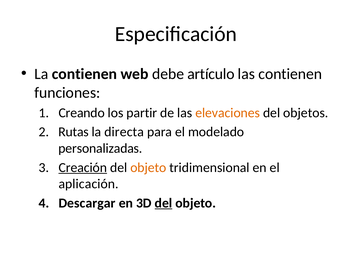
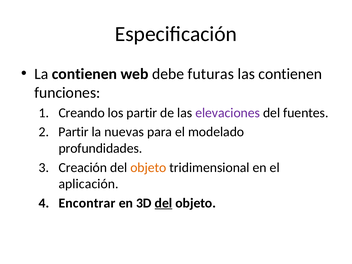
artículo: artículo -> futuras
elevaciones colour: orange -> purple
objetos: objetos -> fuentes
Rutas at (74, 132): Rutas -> Partir
directa: directa -> nuevas
personalizadas: personalizadas -> profundidades
Creación underline: present -> none
Descargar: Descargar -> Encontrar
